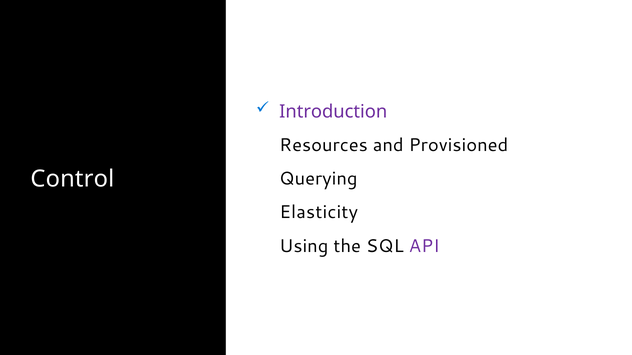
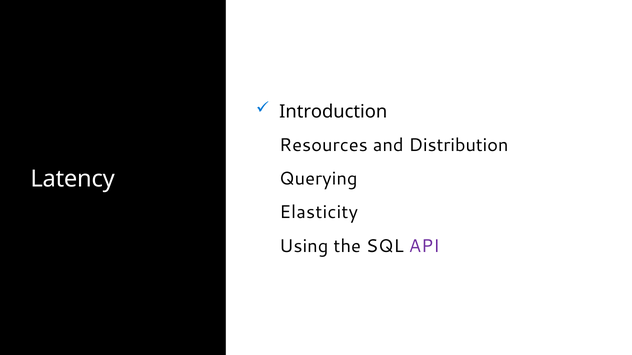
Introduction colour: purple -> black
Provisioned: Provisioned -> Distribution
Control: Control -> Latency
